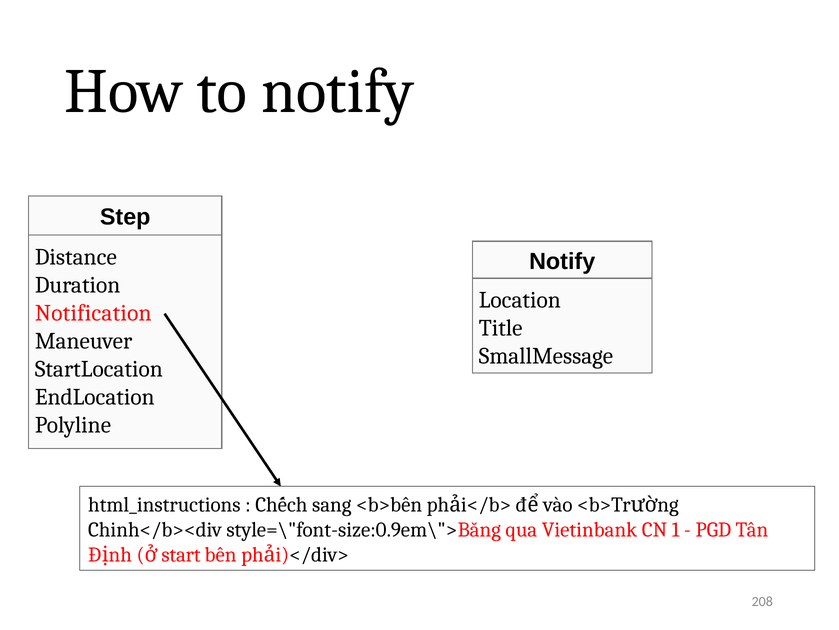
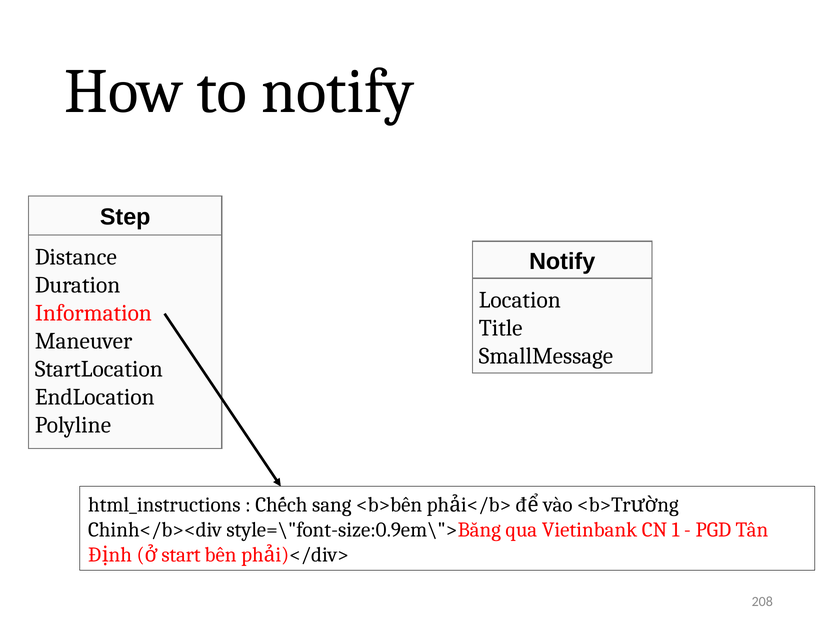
Notification: Notification -> Information
